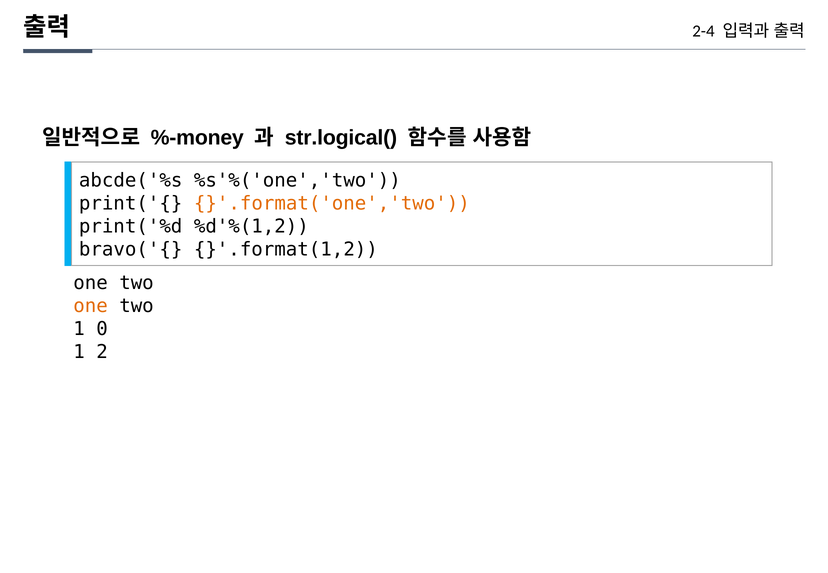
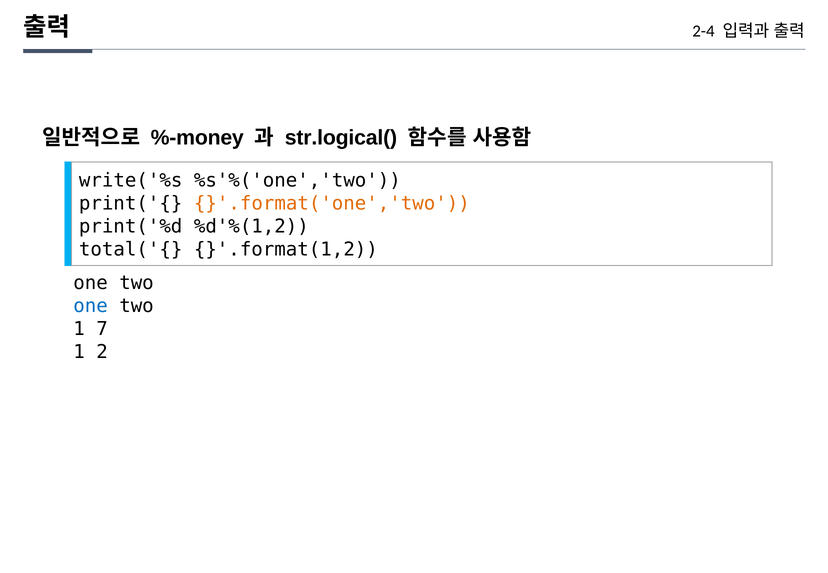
abcde('%s: abcde('%s -> write('%s
bravo('{: bravo('{ -> total('{
one at (91, 306) colour: orange -> blue
0: 0 -> 7
